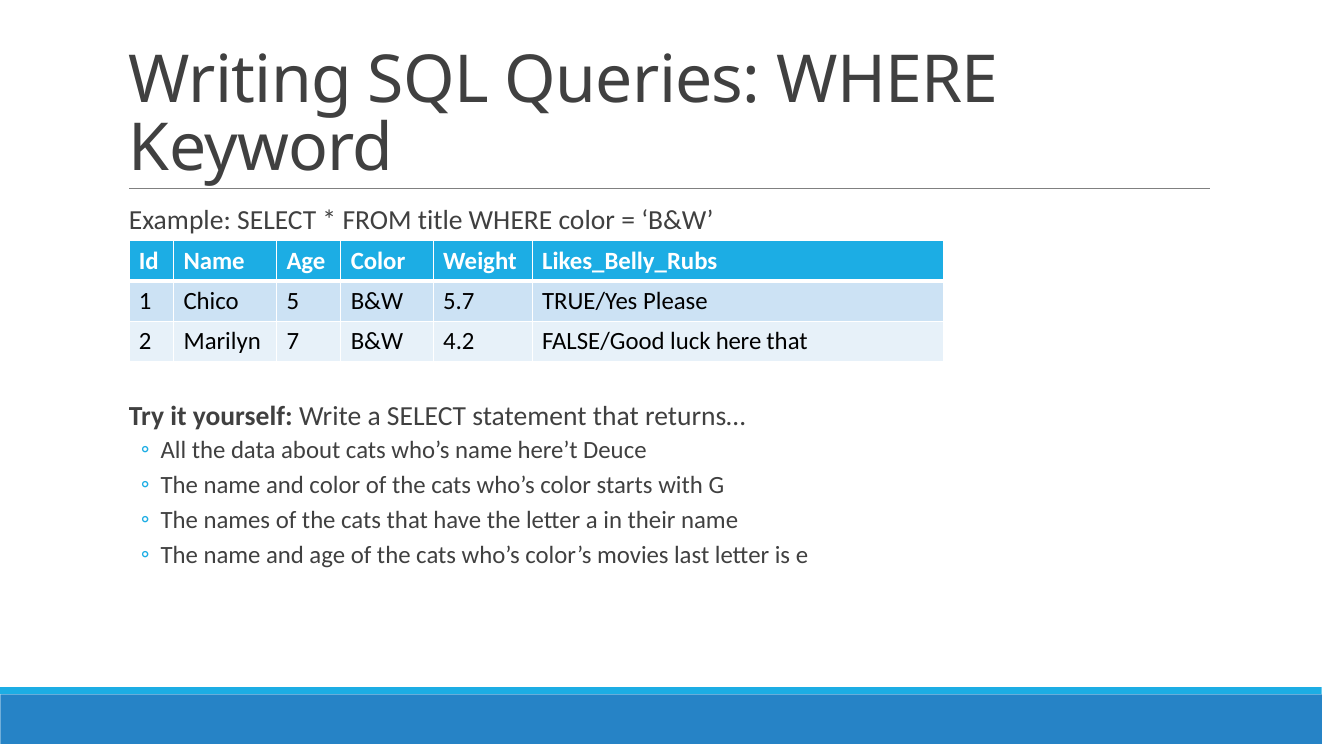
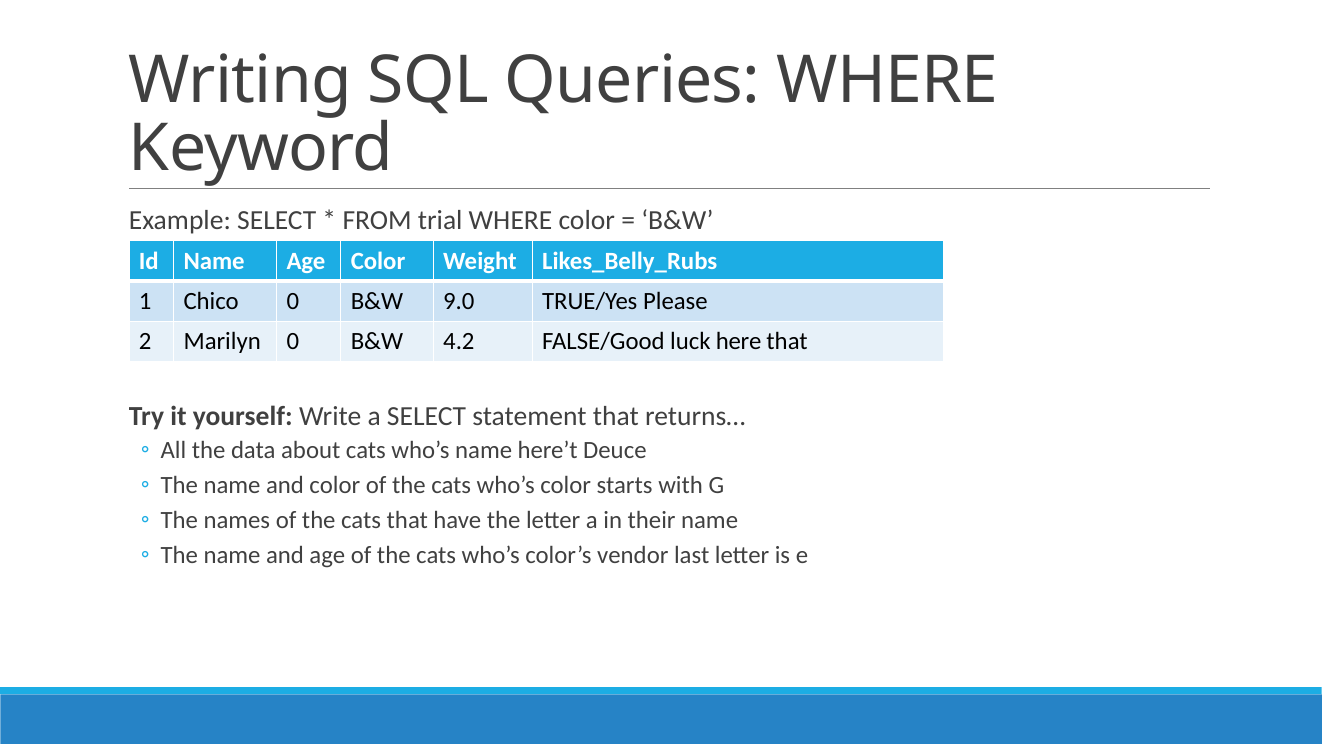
title: title -> trial
Chico 5: 5 -> 0
5.7: 5.7 -> 9.0
Marilyn 7: 7 -> 0
movies: movies -> vendor
